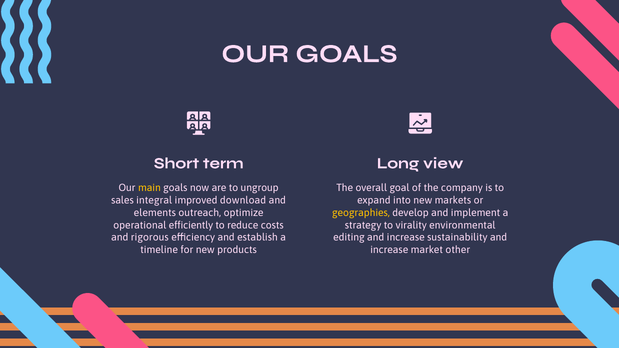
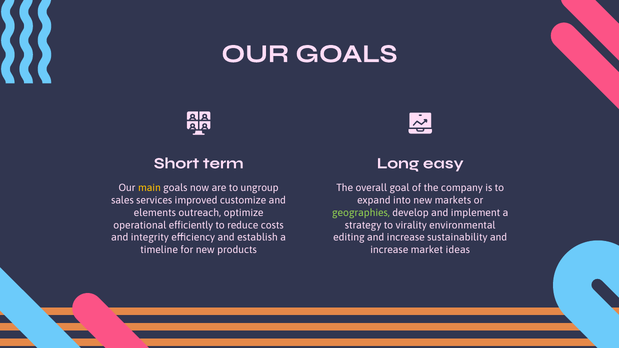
view: view -> easy
integral: integral -> services
download: download -> customize
geographies colour: yellow -> light green
rigorous: rigorous -> integrity
other: other -> ideas
